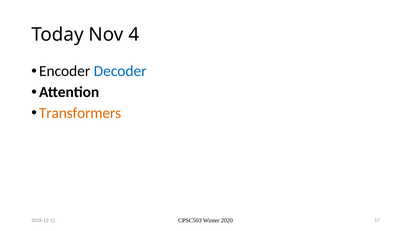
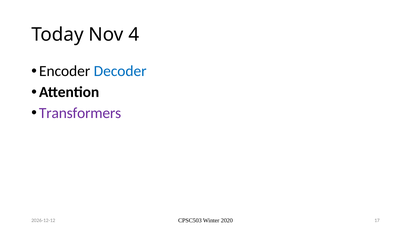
Transformers colour: orange -> purple
